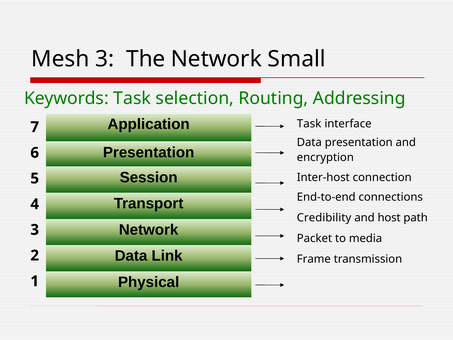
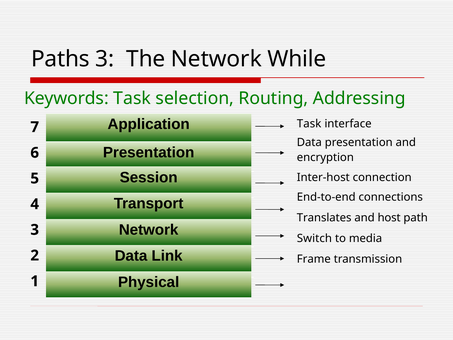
Mesh: Mesh -> Paths
Small: Small -> While
Credibility: Credibility -> Translates
Packet: Packet -> Switch
